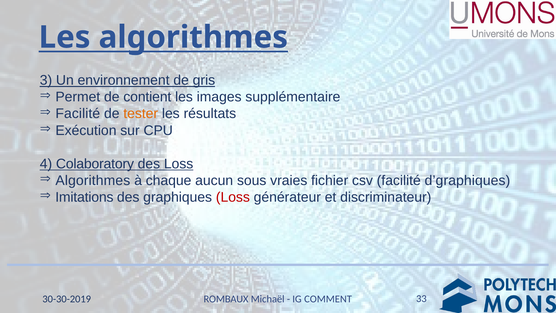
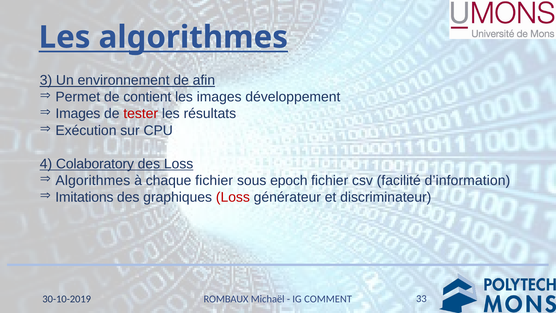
gris: gris -> afin
supplémentaire: supplémentaire -> développement
Facilité at (78, 114): Facilité -> Images
tester colour: orange -> red
chaque aucun: aucun -> fichier
vraies: vraies -> epoch
d’graphiques: d’graphiques -> d’information
30-30-2019: 30-30-2019 -> 30-10-2019
